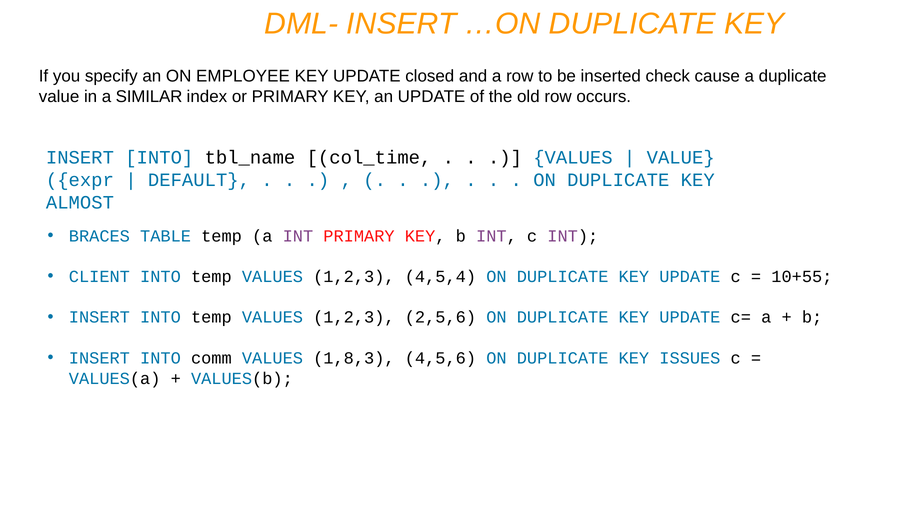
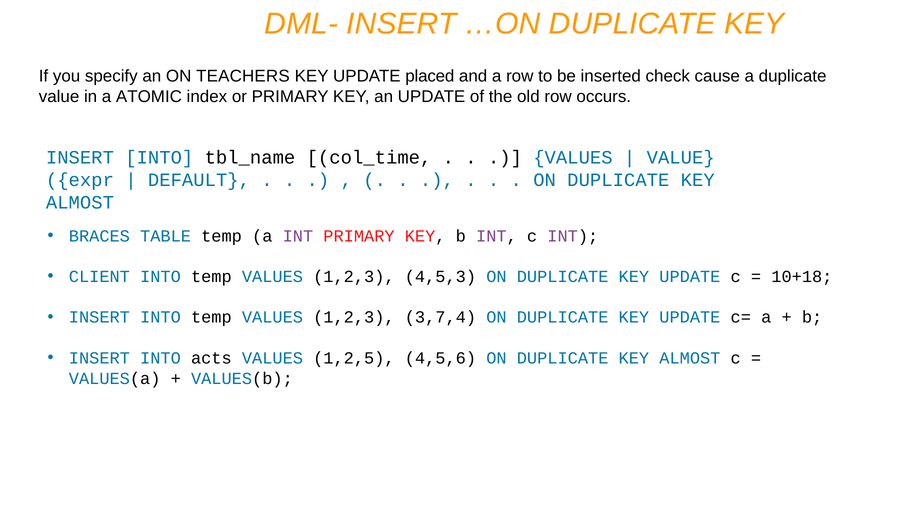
EMPLOYEE: EMPLOYEE -> TEACHERS
closed: closed -> placed
SIMILAR: SIMILAR -> ATOMIC
4,5,4: 4,5,4 -> 4,5,3
10+55: 10+55 -> 10+18
2,5,6: 2,5,6 -> 3,7,4
comm: comm -> acts
1,8,3: 1,8,3 -> 1,2,5
ISSUES at (690, 358): ISSUES -> ALMOST
